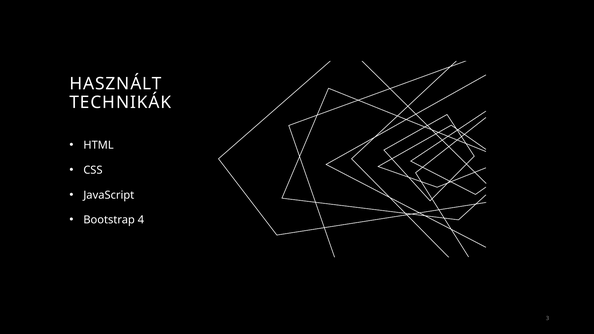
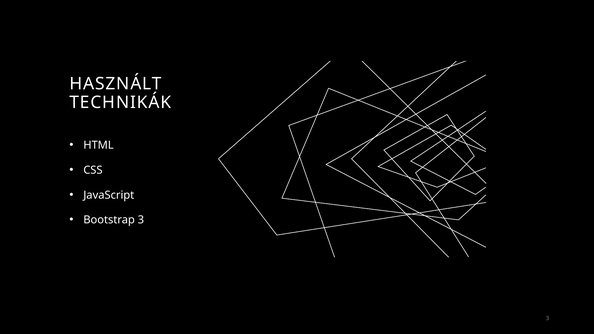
Bootstrap 4: 4 -> 3
